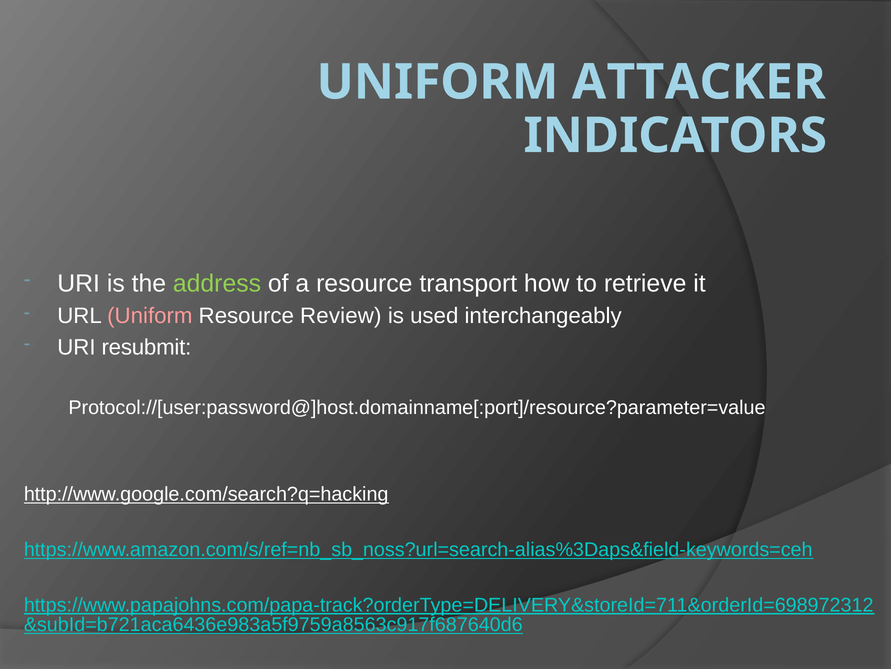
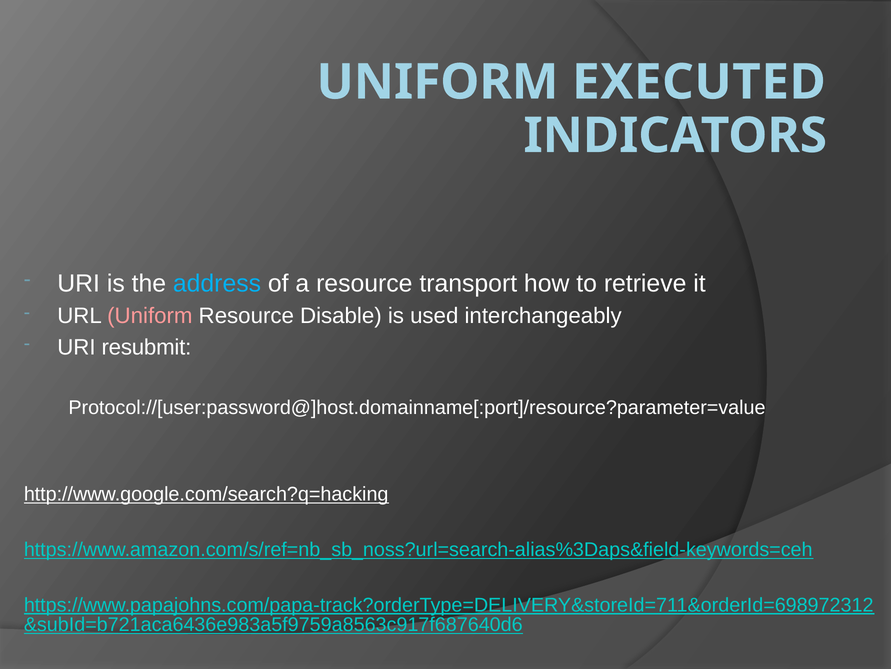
ATTACKER: ATTACKER -> EXECUTED
address colour: light green -> light blue
Review: Review -> Disable
